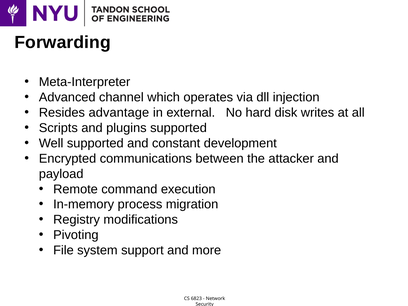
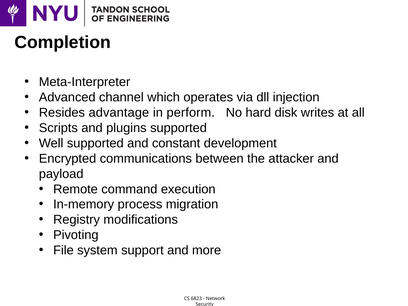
Forwarding: Forwarding -> Completion
external: external -> perform
